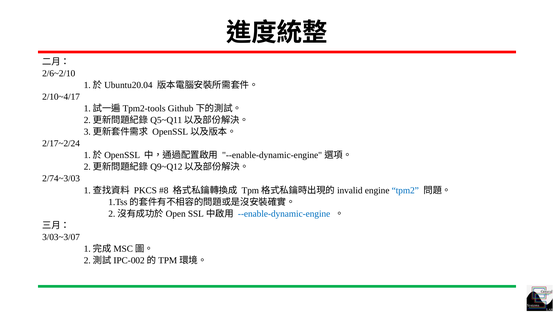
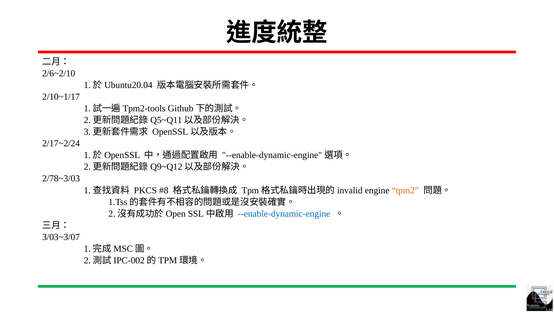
2/10~4/17: 2/10~4/17 -> 2/10~1/17
2/74~3/03: 2/74~3/03 -> 2/78~3/03
tpm2 colour: blue -> orange
